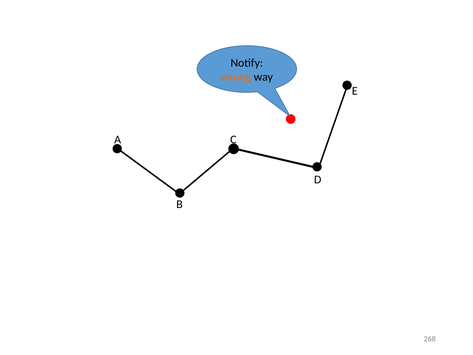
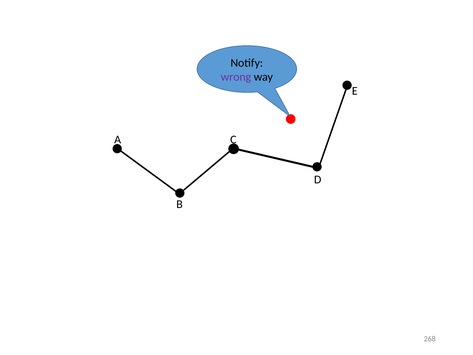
wrong colour: orange -> purple
